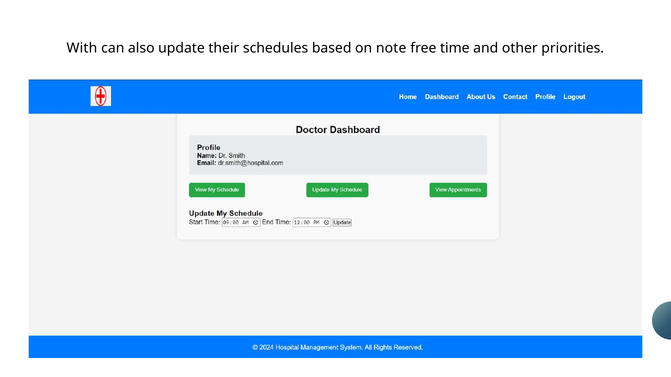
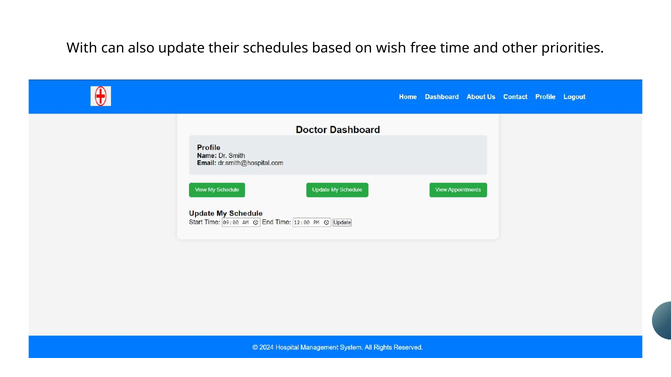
note: note -> wish
